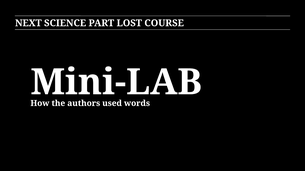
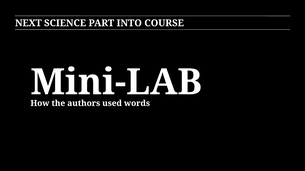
LOST: LOST -> INTO
